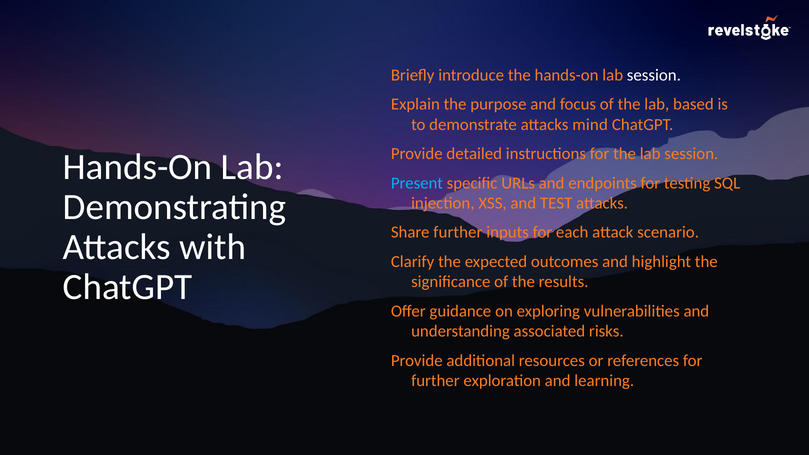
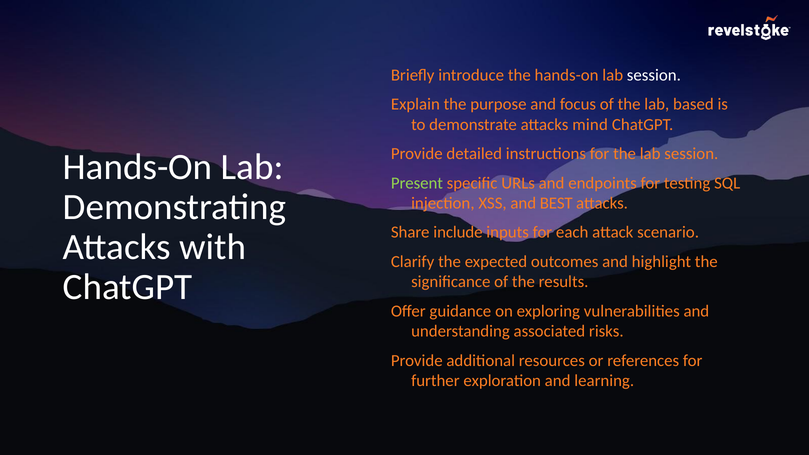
Present colour: light blue -> light green
TEST: TEST -> BEST
Share further: further -> include
